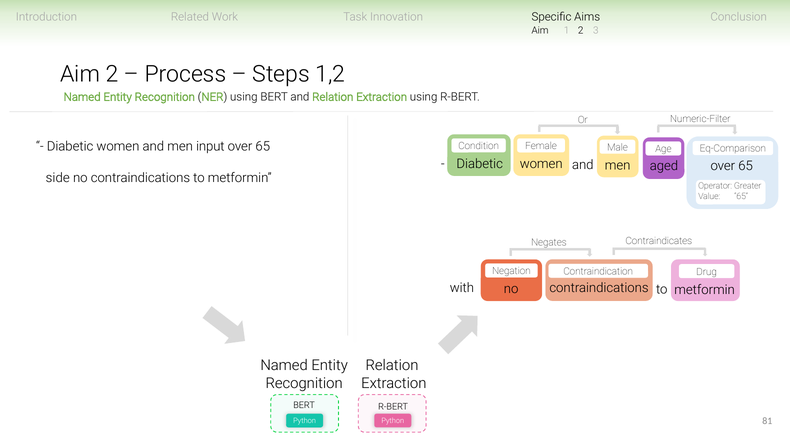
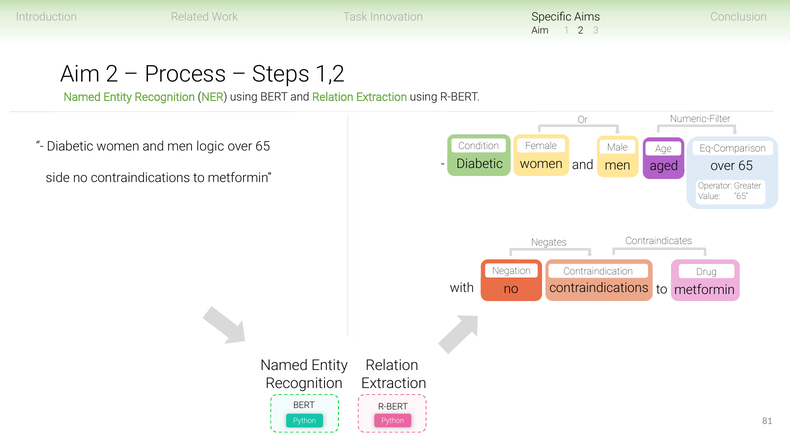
input: input -> logic
